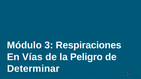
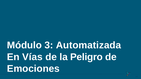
Respiraciones: Respiraciones -> Automatizada
Determinar: Determinar -> Emociones
